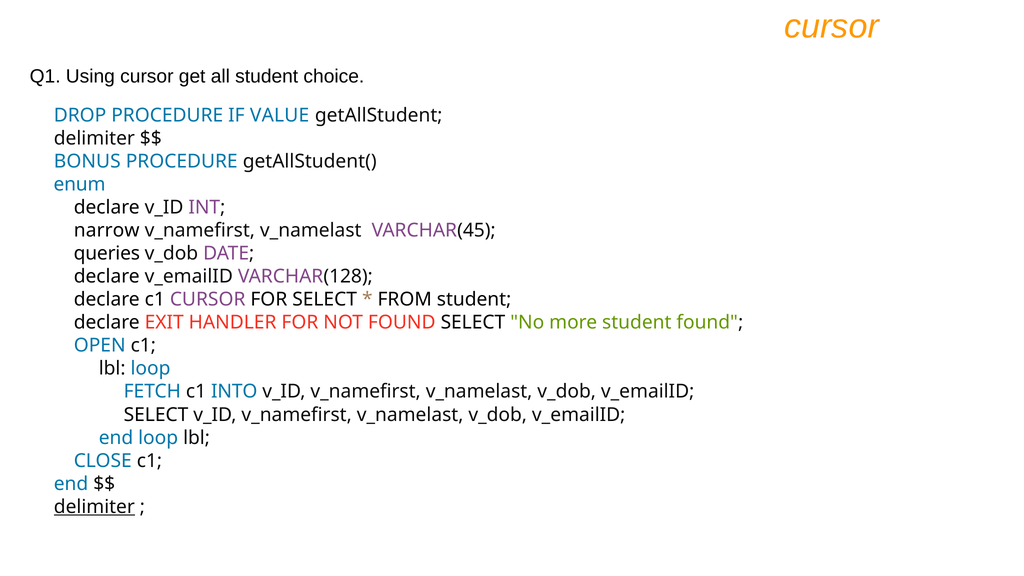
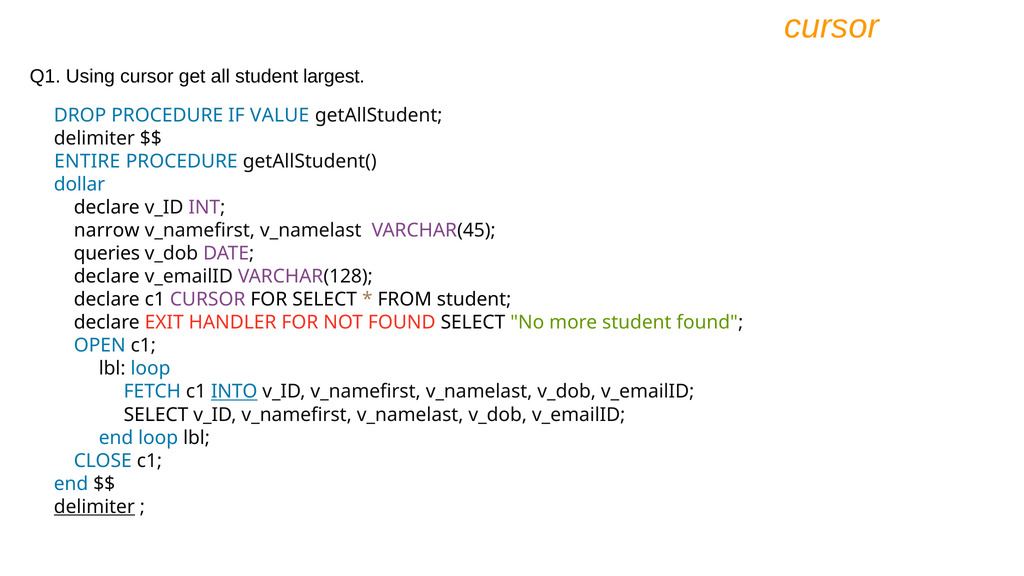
choice: choice -> largest
BONUS: BONUS -> ENTIRE
enum: enum -> dollar
INTO underline: none -> present
